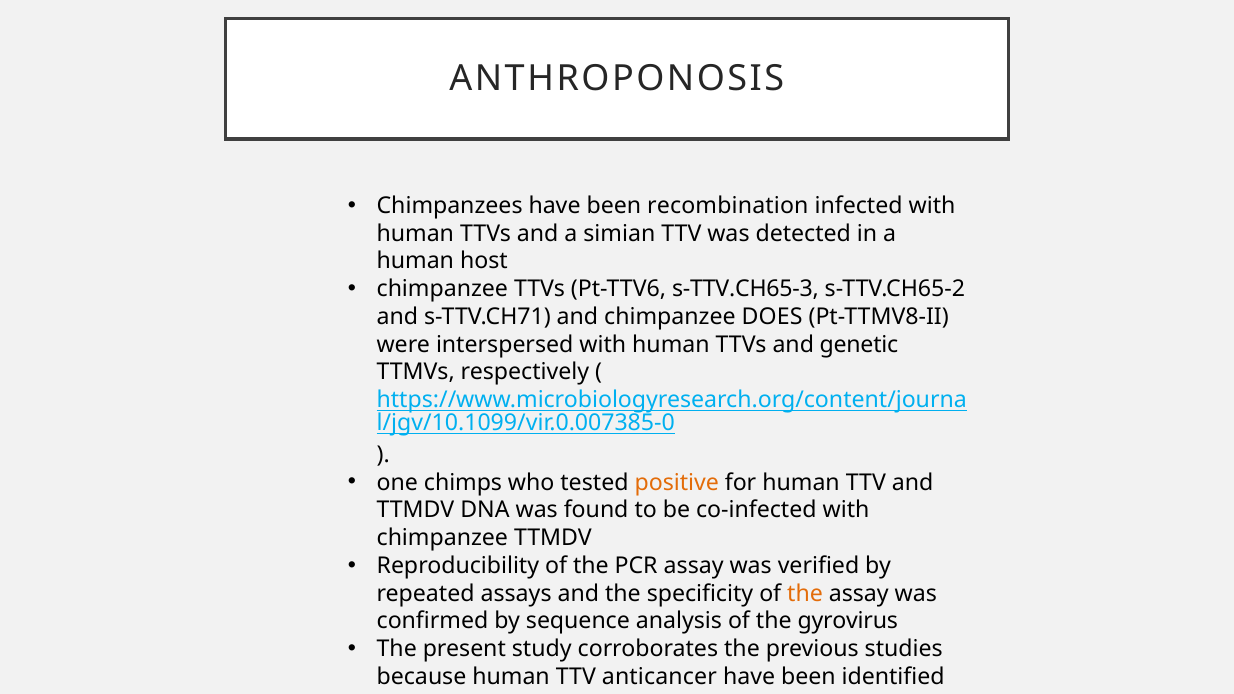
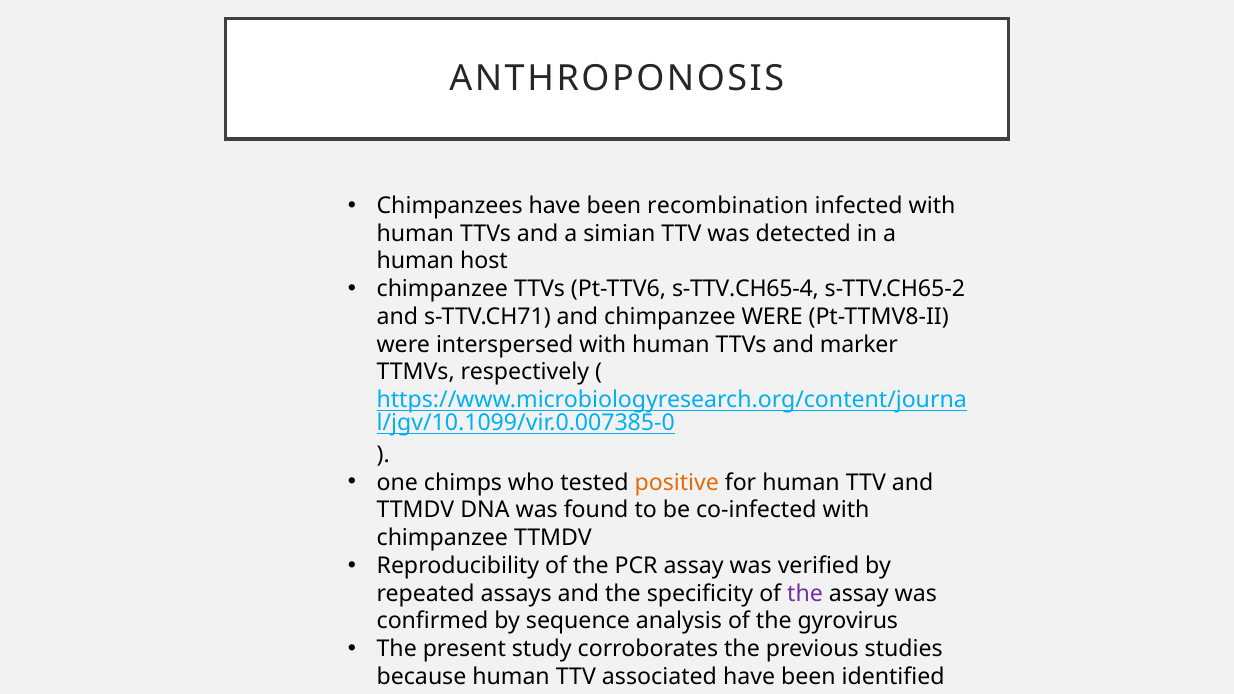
s-TTV.CH65-3: s-TTV.CH65-3 -> s-TTV.CH65-4
chimpanzee DOES: DOES -> WERE
genetic: genetic -> marker
the at (805, 594) colour: orange -> purple
anticancer: anticancer -> associated
